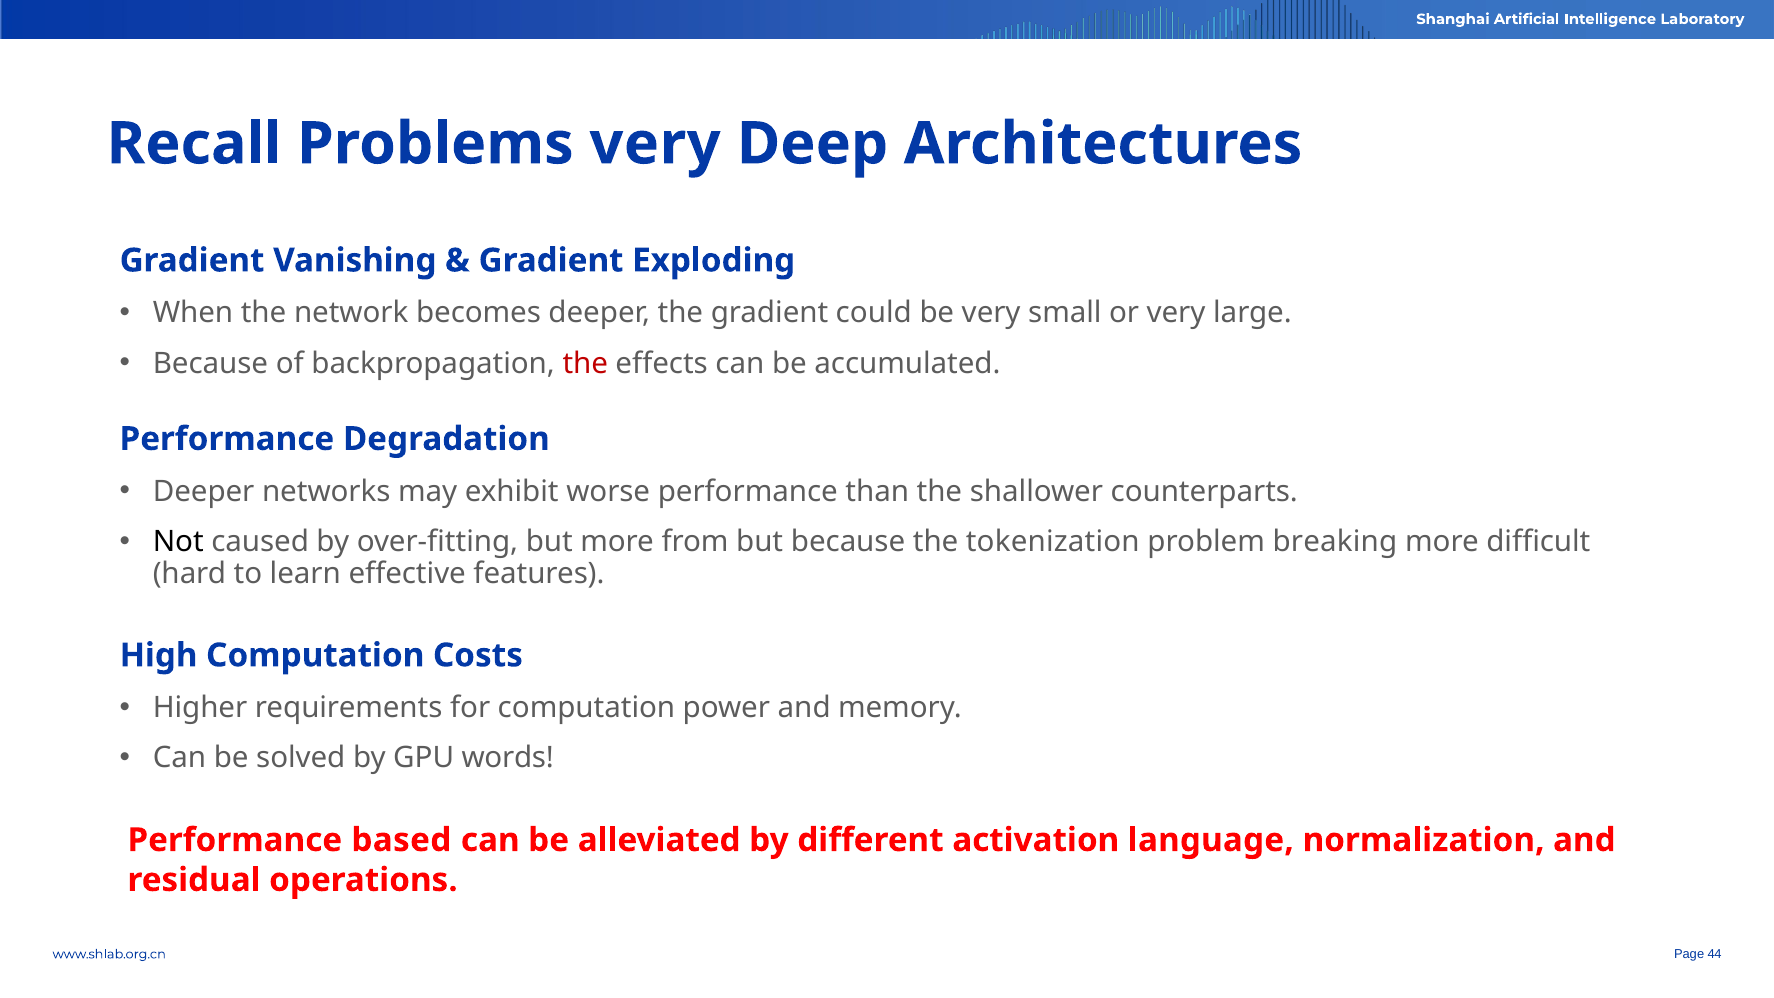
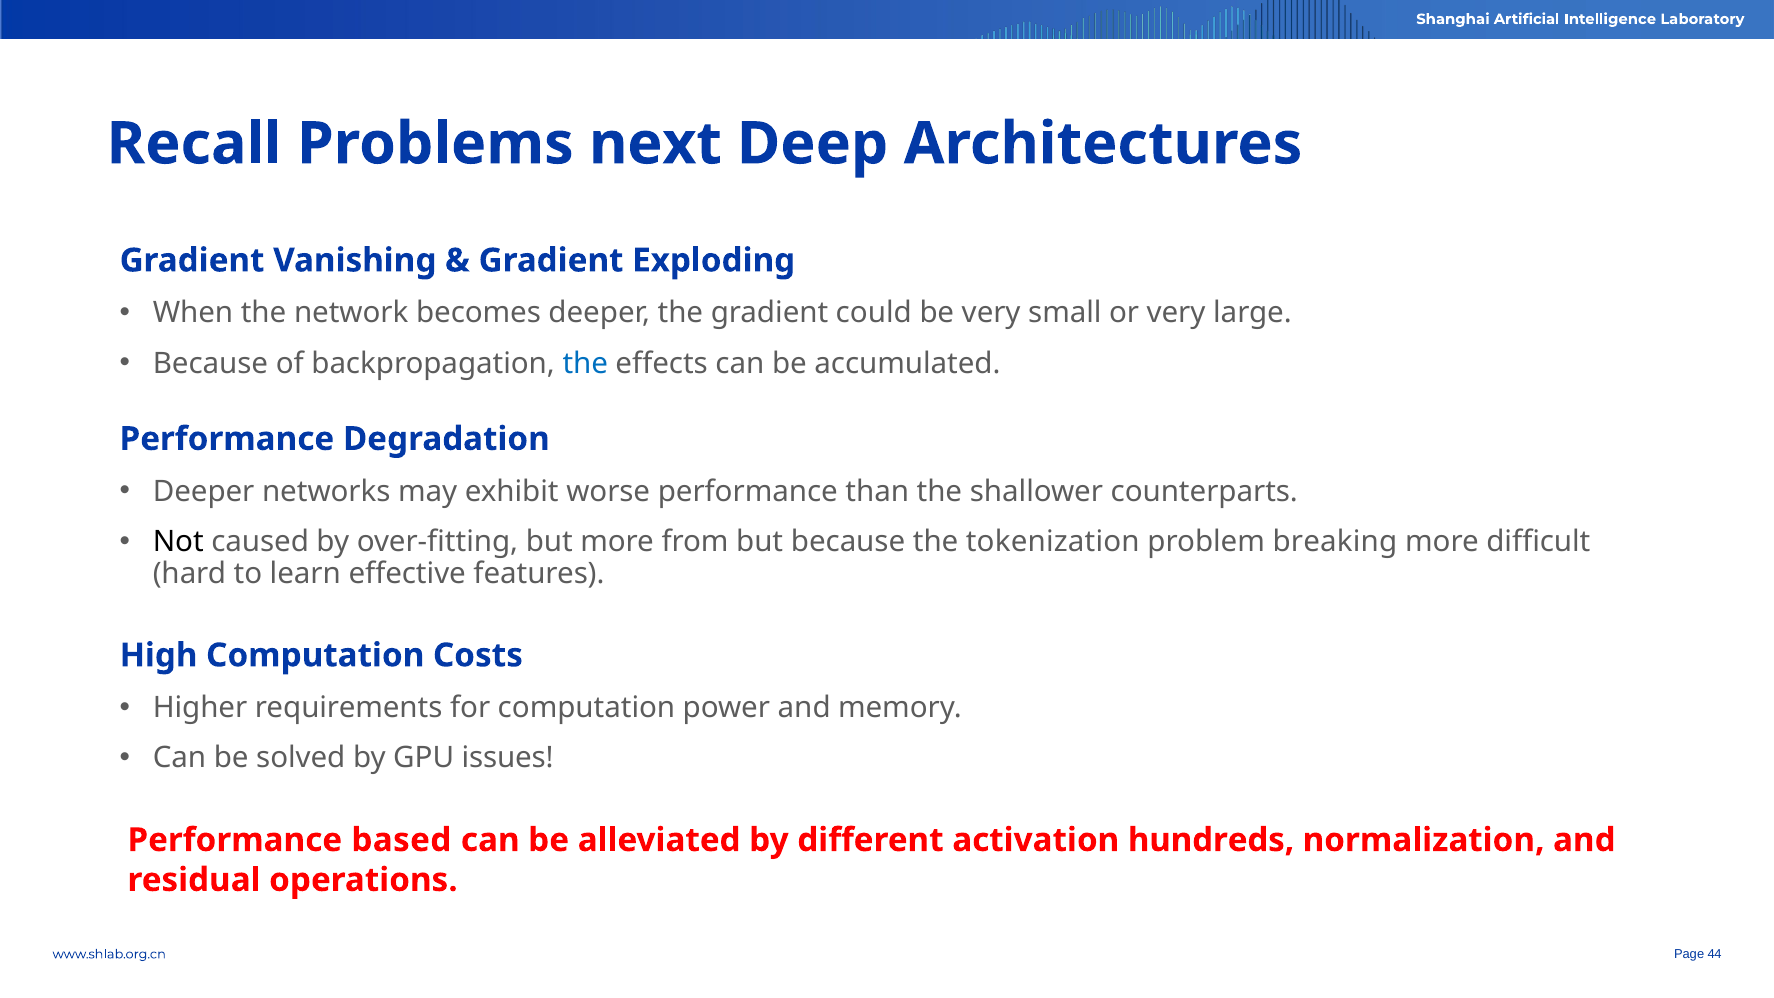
Problems very: very -> next
the at (585, 363) colour: red -> blue
words: words -> issues
language: language -> hundreds
